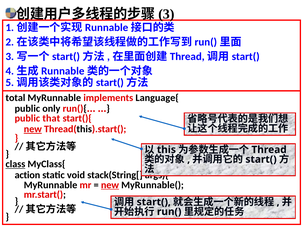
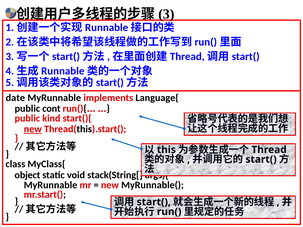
total: total -> date
only: only -> cont
that: that -> kind
class underline: present -> none
action: action -> object
new at (110, 185) underline: present -> none
